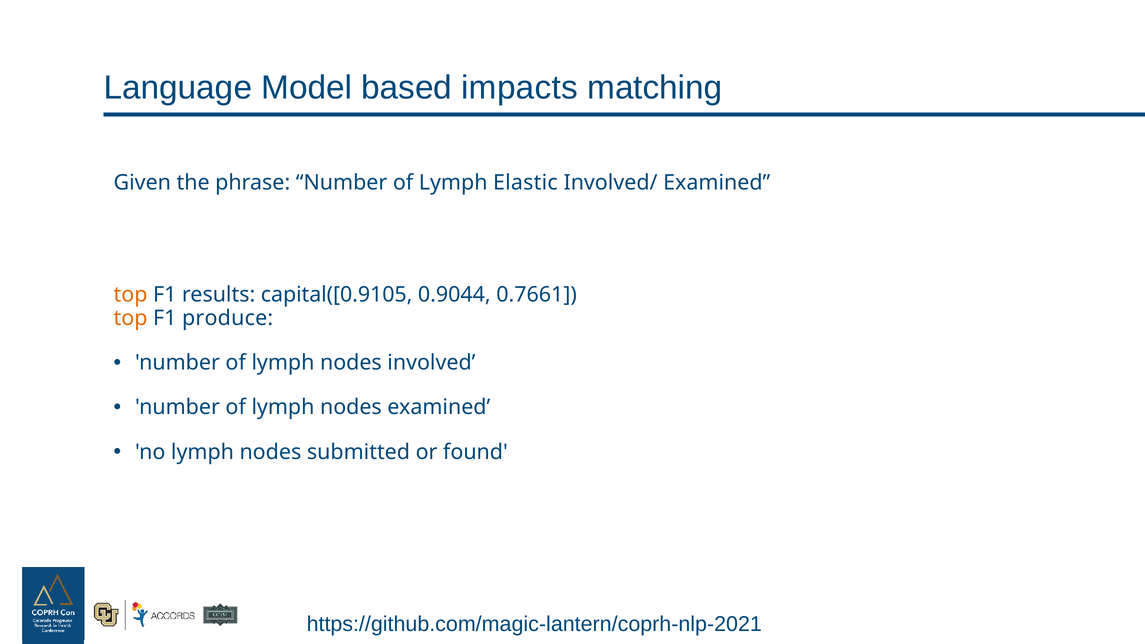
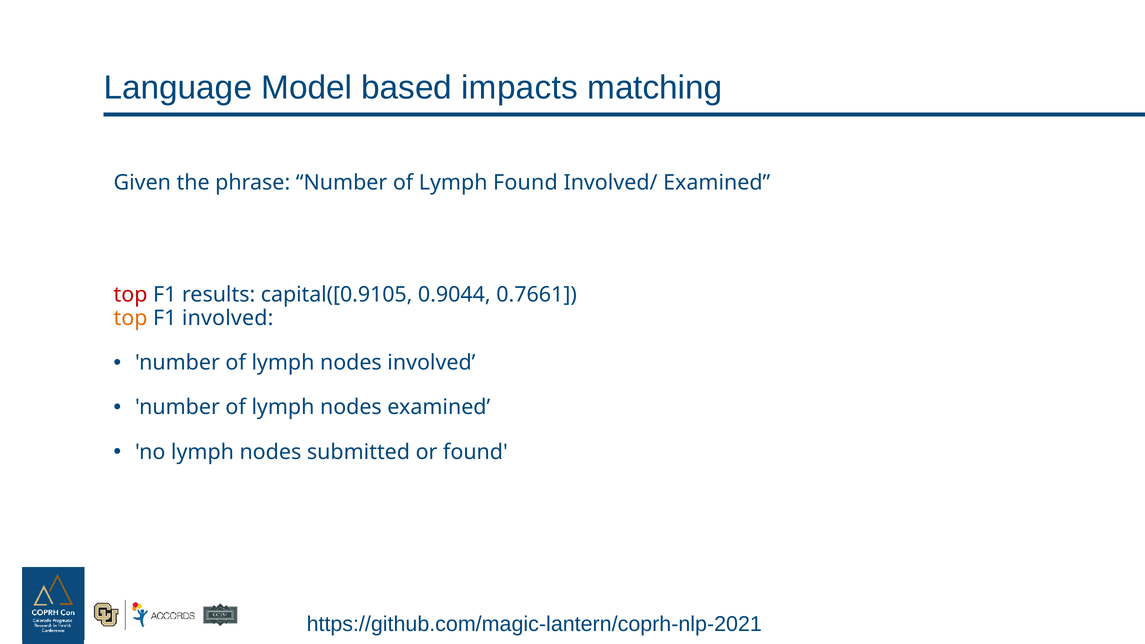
Lymph Elastic: Elastic -> Found
top at (131, 295) colour: orange -> red
F1 produce: produce -> involved
